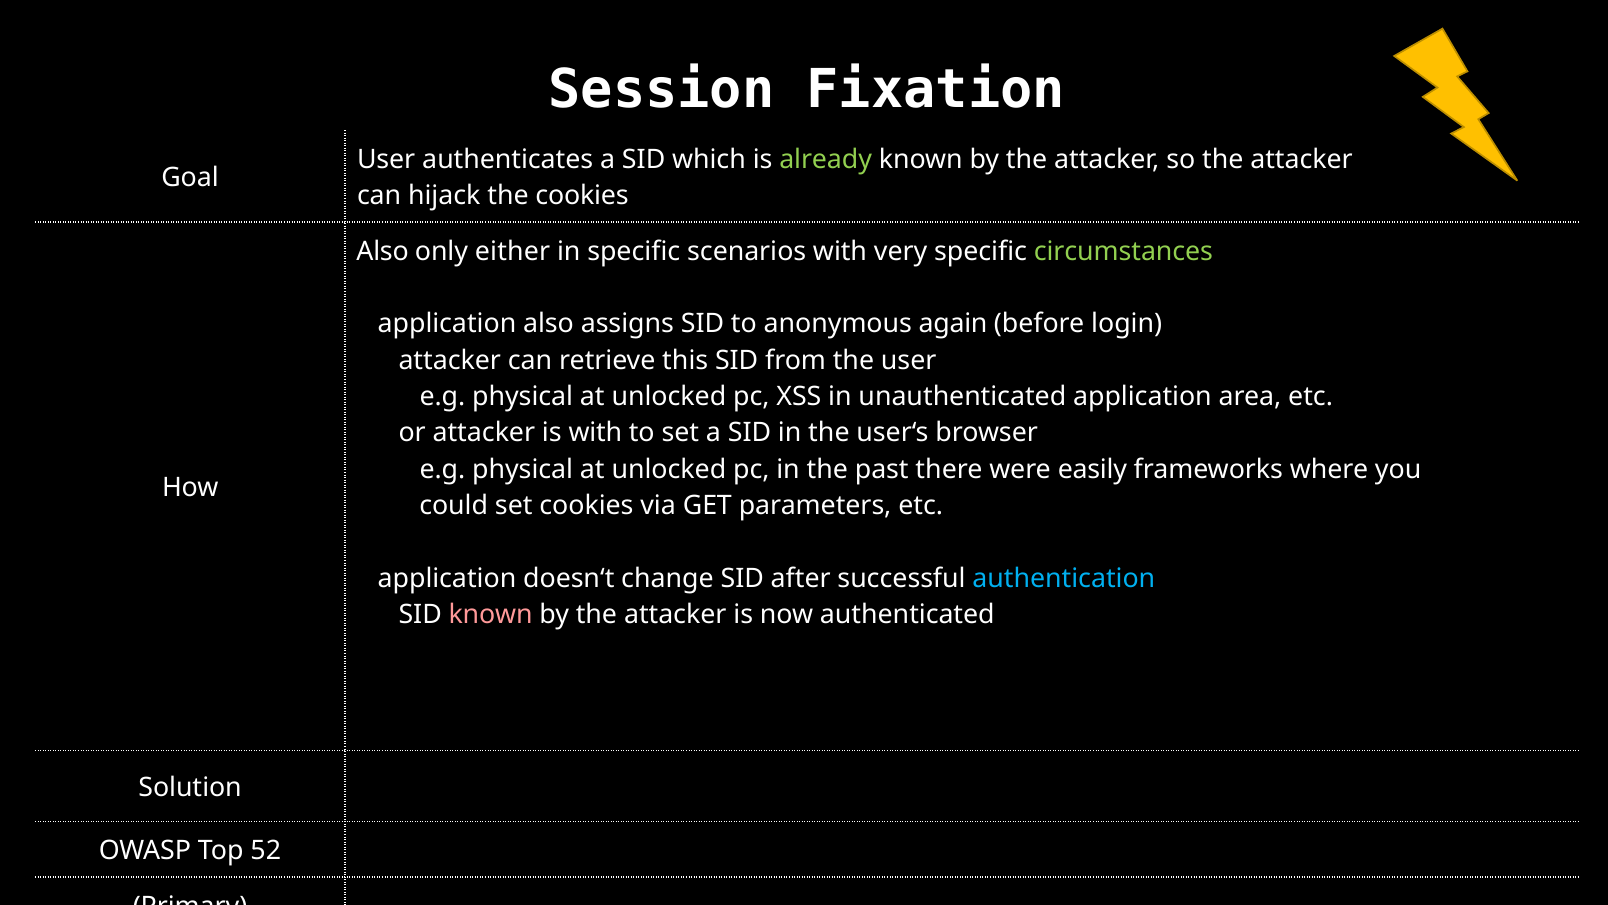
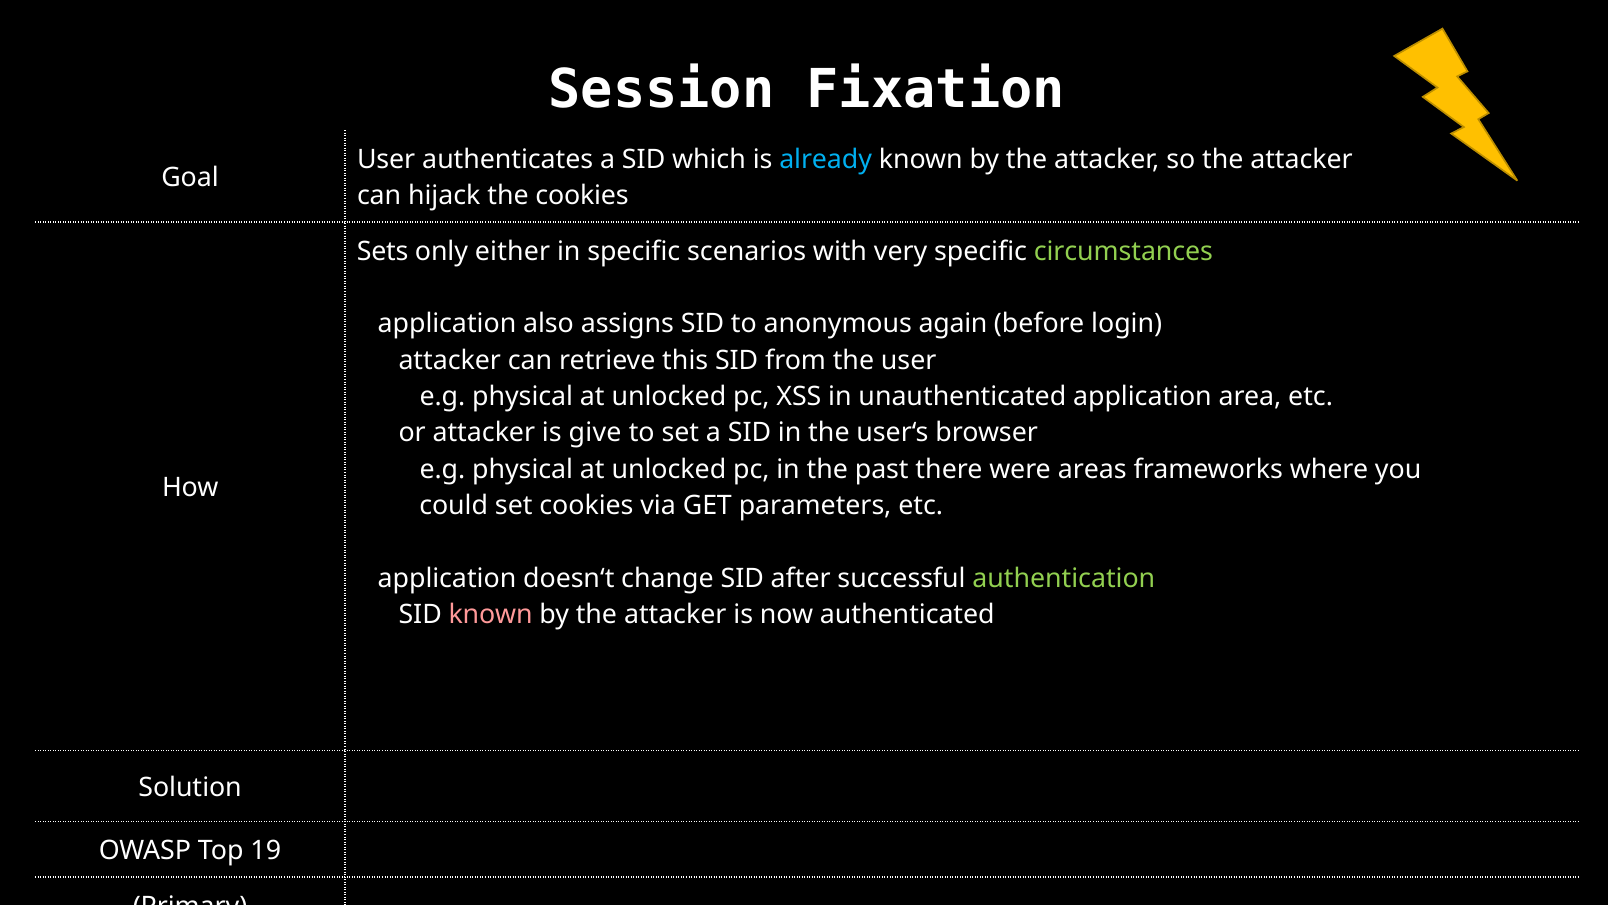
already colour: light green -> light blue
Also at (383, 251): Also -> Sets
is with: with -> give
easily: easily -> areas
authentication colour: light blue -> light green
52: 52 -> 19
